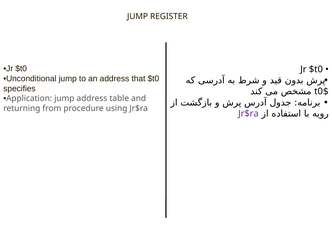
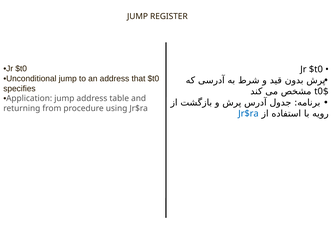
Jr$ra at (248, 114) colour: purple -> blue
